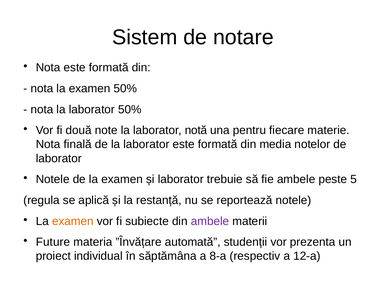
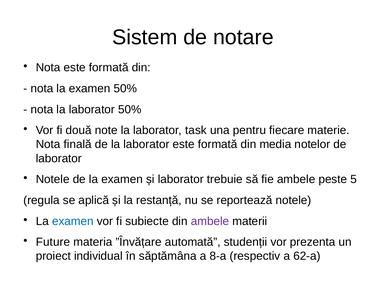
notă: notă -> task
examen at (73, 221) colour: orange -> blue
12-a: 12-a -> 62-a
